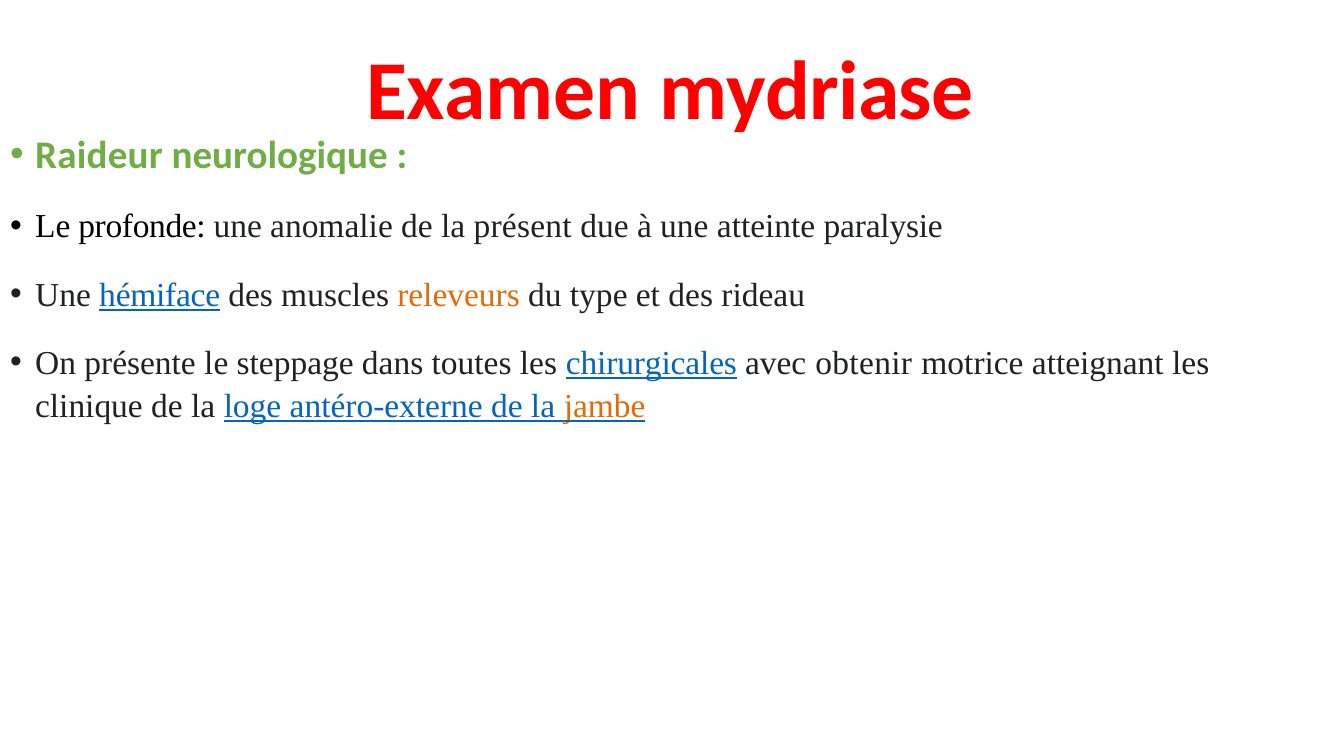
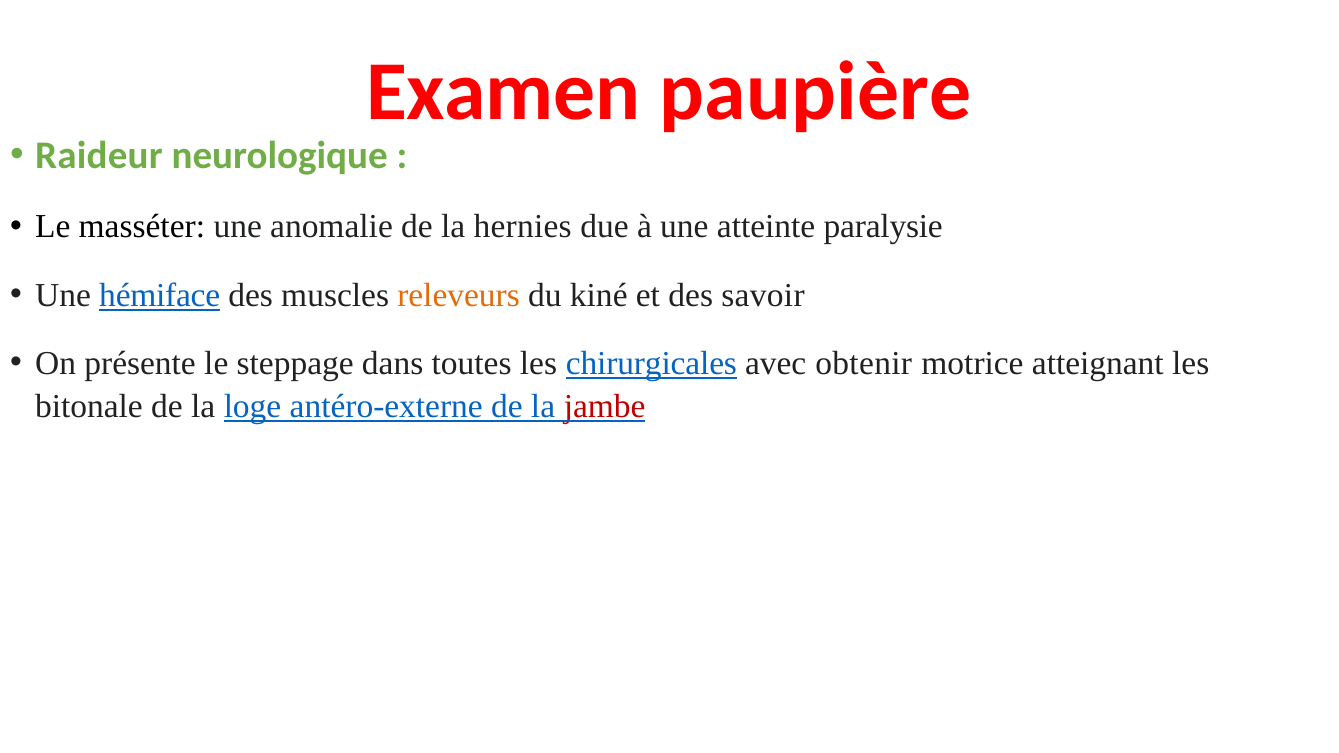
mydriase: mydriase -> paupière
profonde: profonde -> masséter
présent: présent -> hernies
type: type -> kiné
rideau: rideau -> savoir
clinique: clinique -> bitonale
jambe colour: orange -> red
